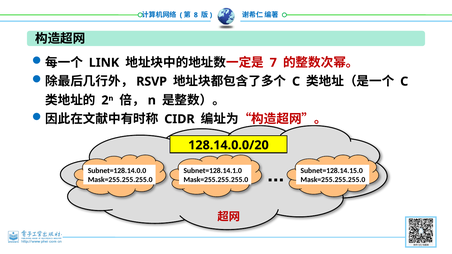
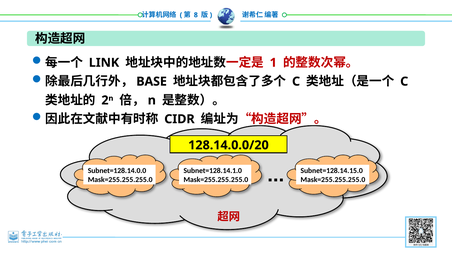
7: 7 -> 1
RSVP: RSVP -> BASE
